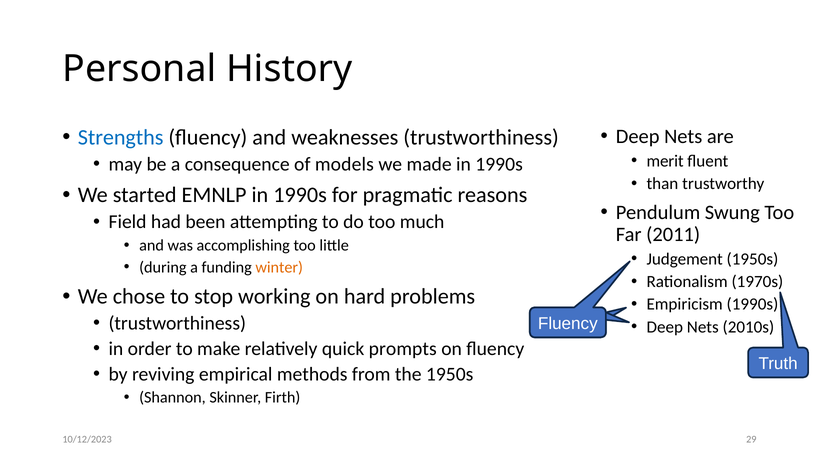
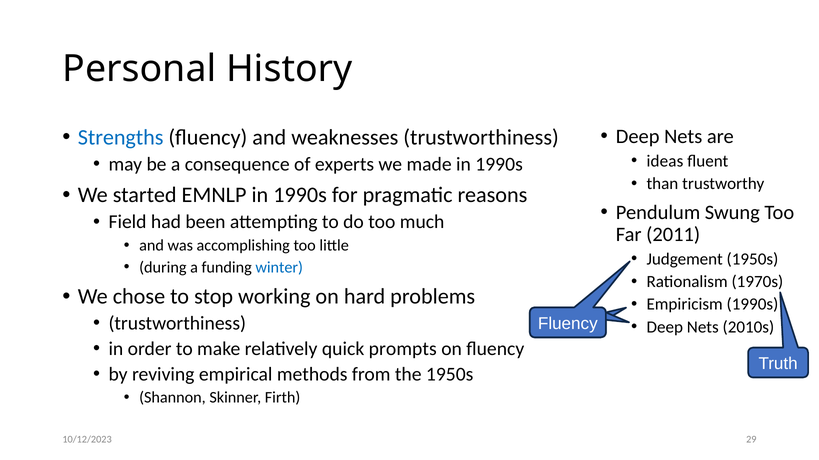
merit: merit -> ideas
models: models -> experts
winter colour: orange -> blue
